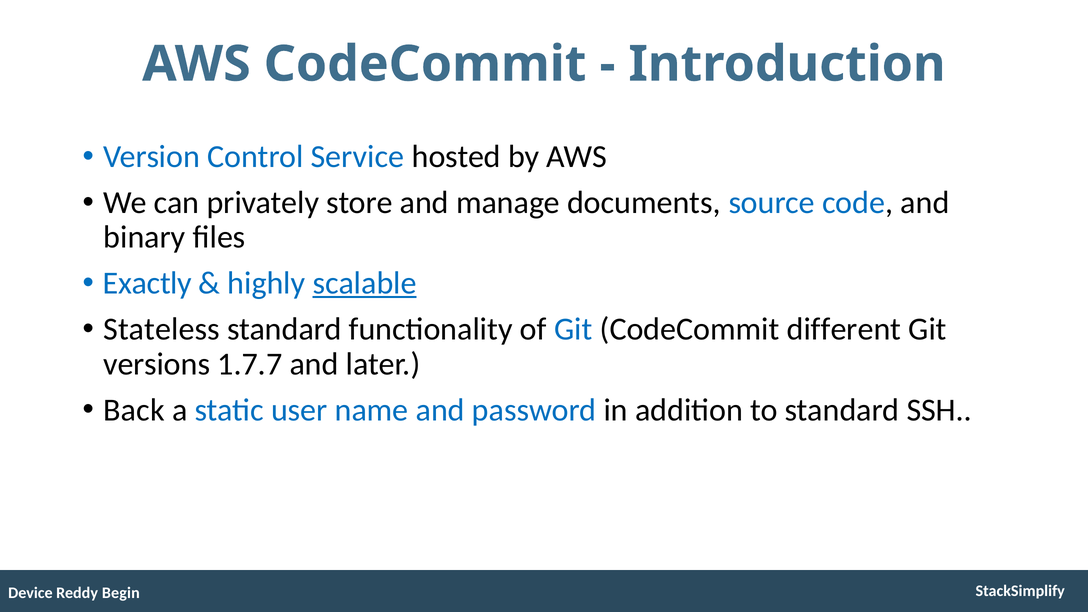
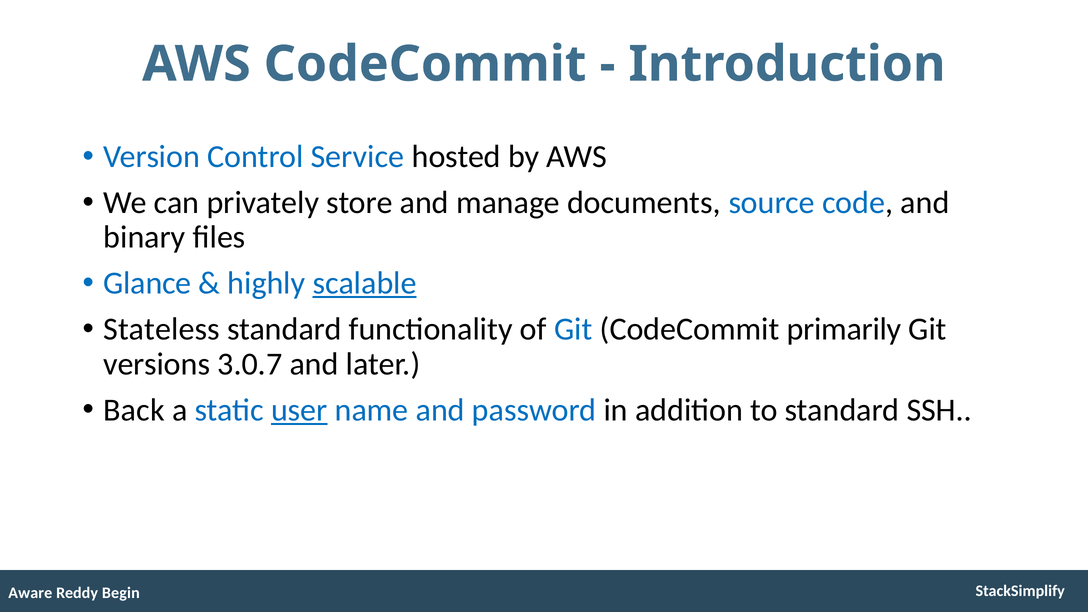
Exactly: Exactly -> Glance
different: different -> primarily
1.7.7: 1.7.7 -> 3.0.7
user underline: none -> present
Device: Device -> Aware
